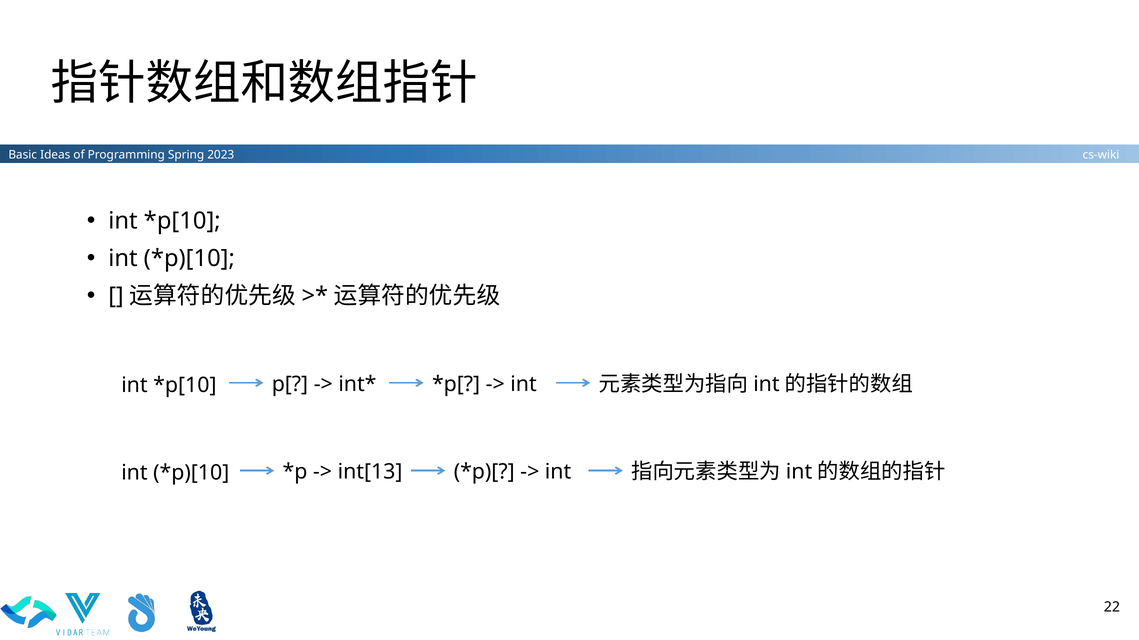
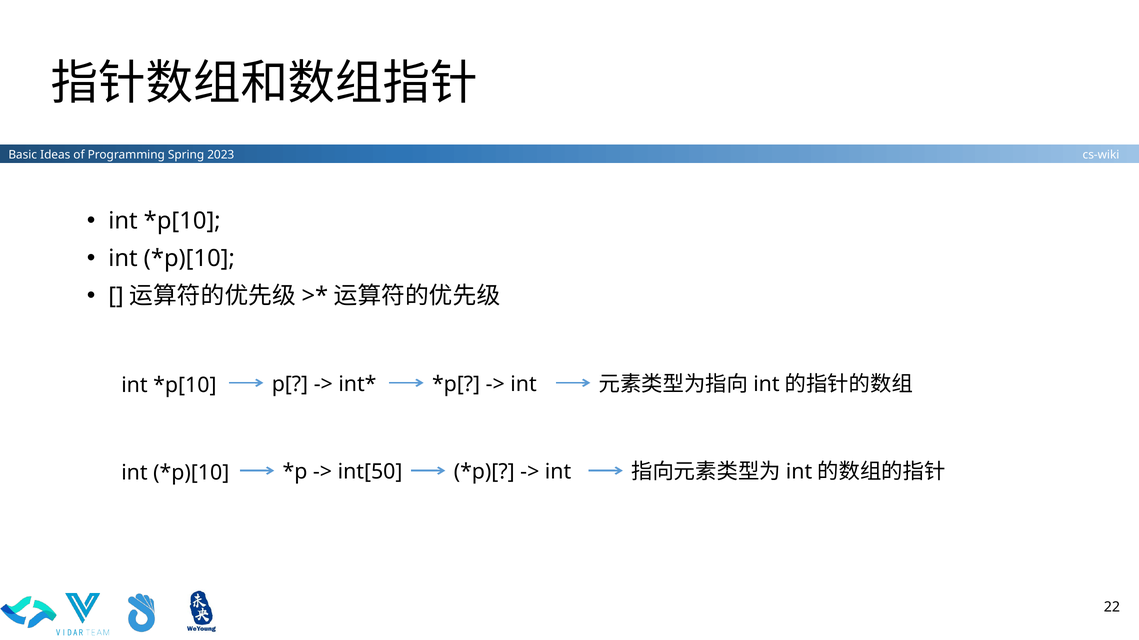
int[13: int[13 -> int[50
